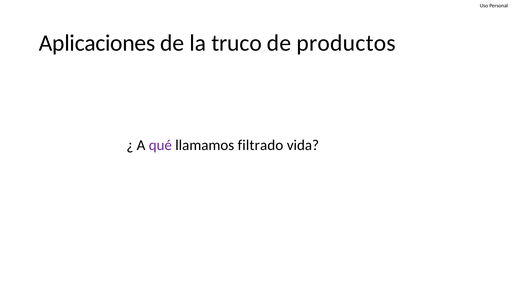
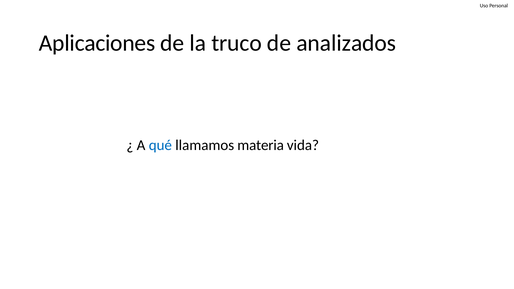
productos: productos -> analizados
qué colour: purple -> blue
filtrado: filtrado -> materia
